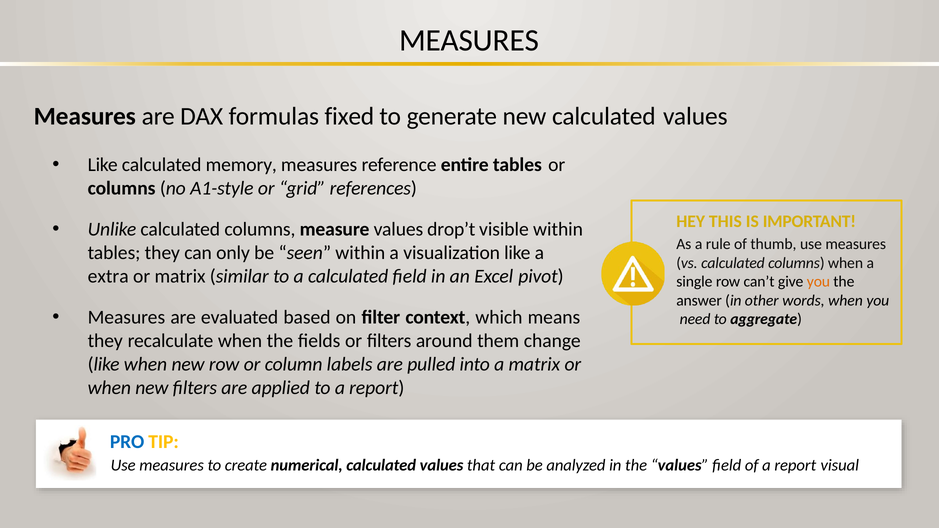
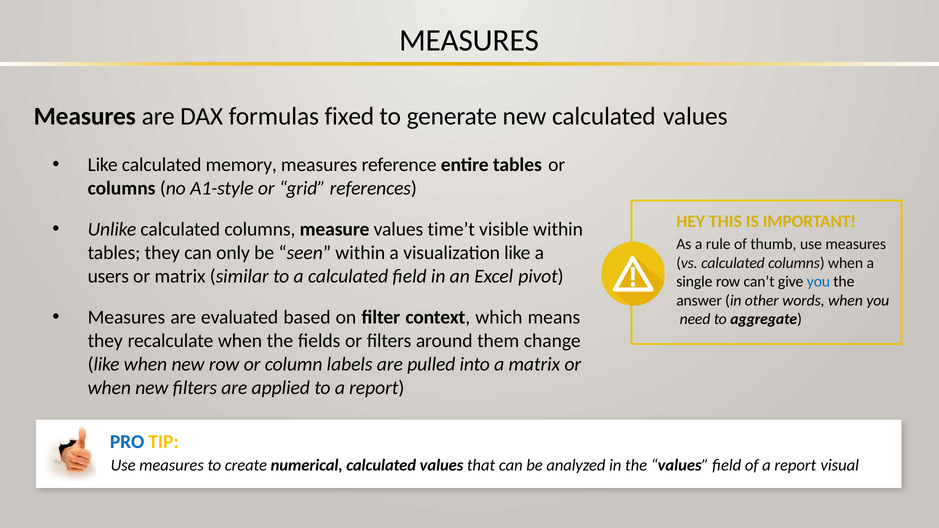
drop’t: drop’t -> time’t
extra: extra -> users
you at (818, 282) colour: orange -> blue
